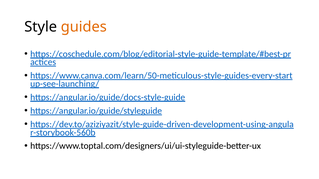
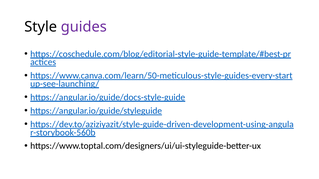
guides colour: orange -> purple
